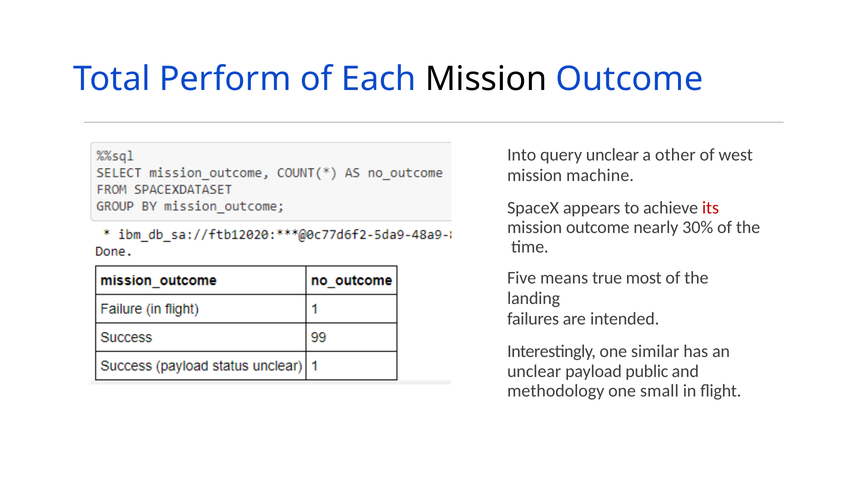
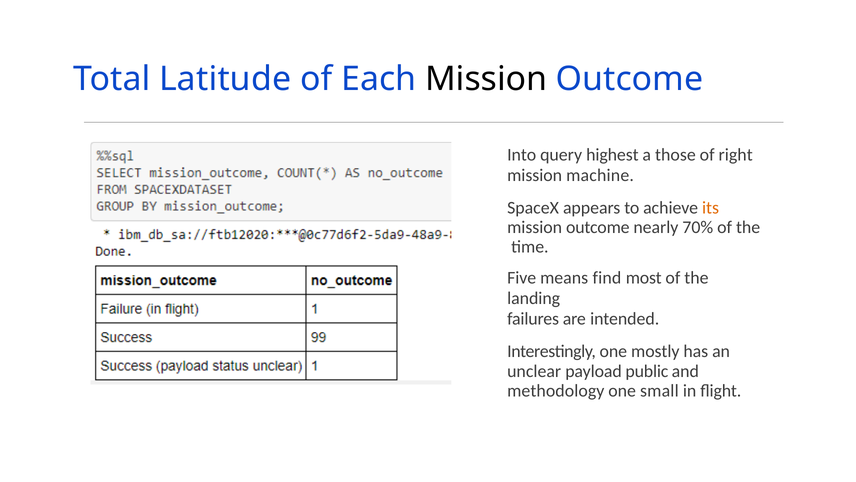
Perform: Perform -> Latitude
query unclear: unclear -> highest
other: other -> those
west: west -> right
its colour: red -> orange
30%: 30% -> 70%
true: true -> find
similar: similar -> mostly
